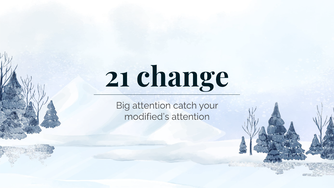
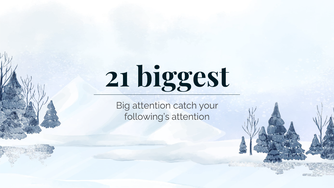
change: change -> biggest
modified’s: modified’s -> following’s
